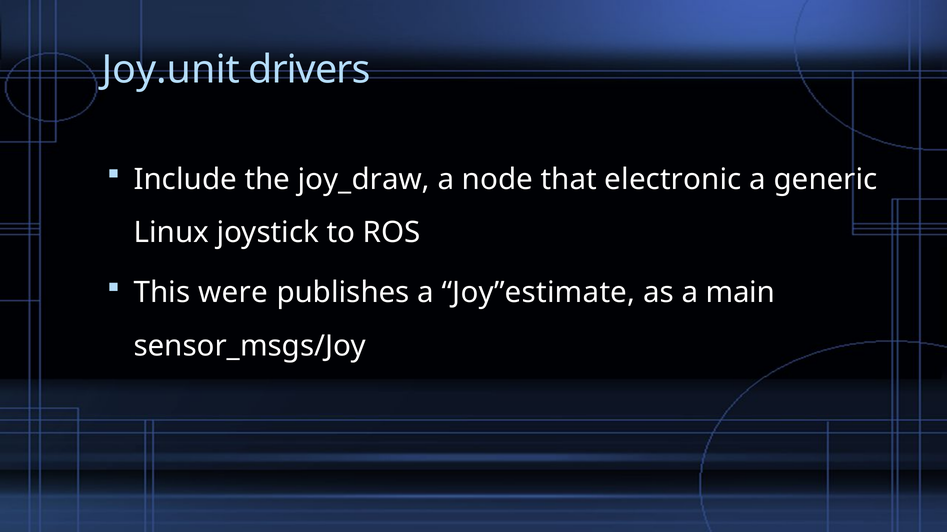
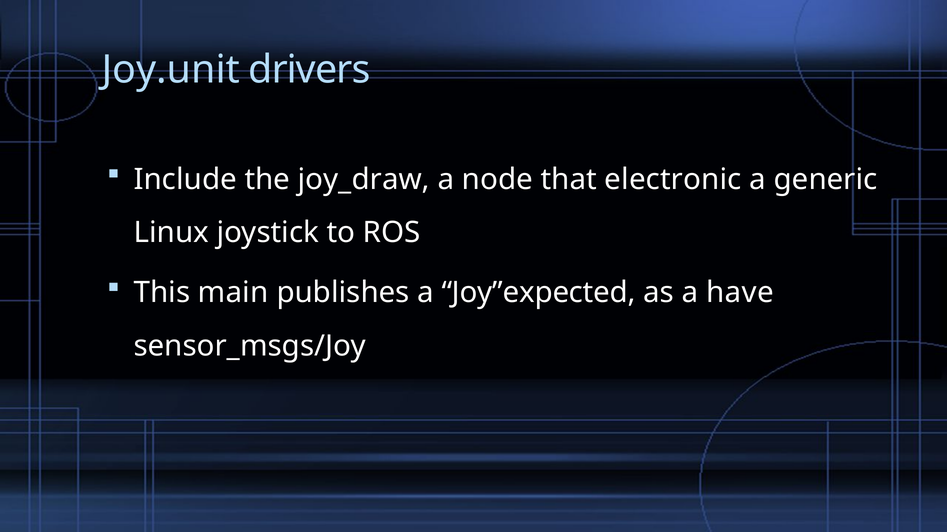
were: were -> main
Joy”estimate: Joy”estimate -> Joy”expected
main: main -> have
